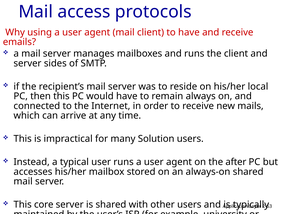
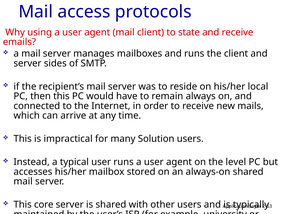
to have: have -> state
after: after -> level
